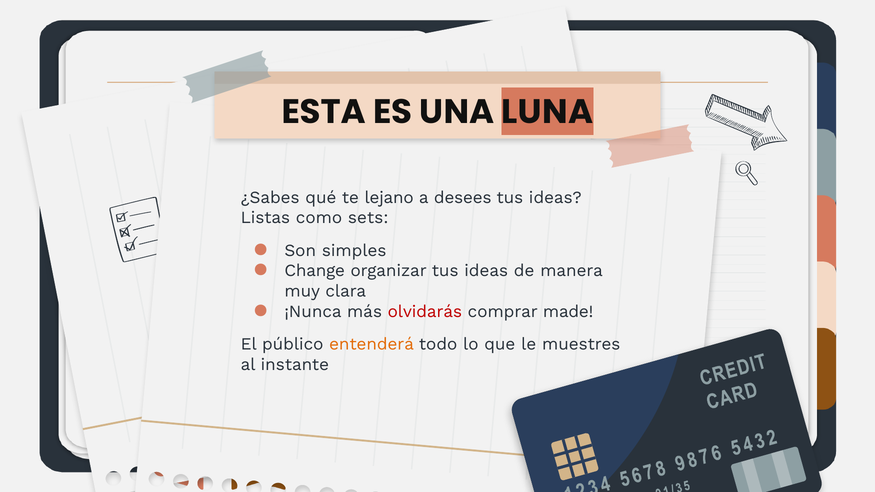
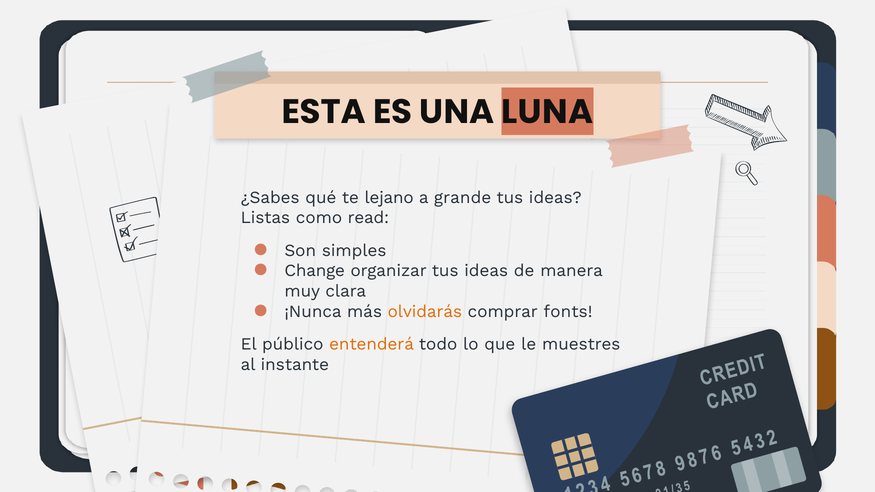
desees: desees -> grande
sets: sets -> read
olvidarás colour: red -> orange
made: made -> fonts
